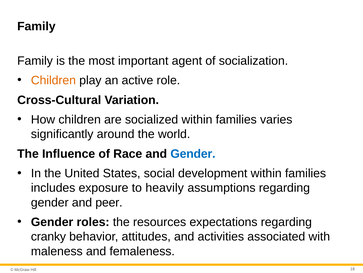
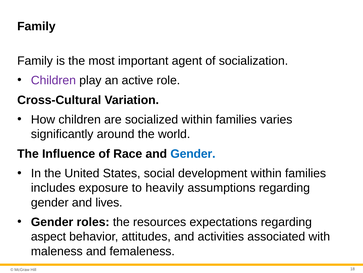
Children at (53, 80) colour: orange -> purple
peer: peer -> lives
cranky: cranky -> aspect
